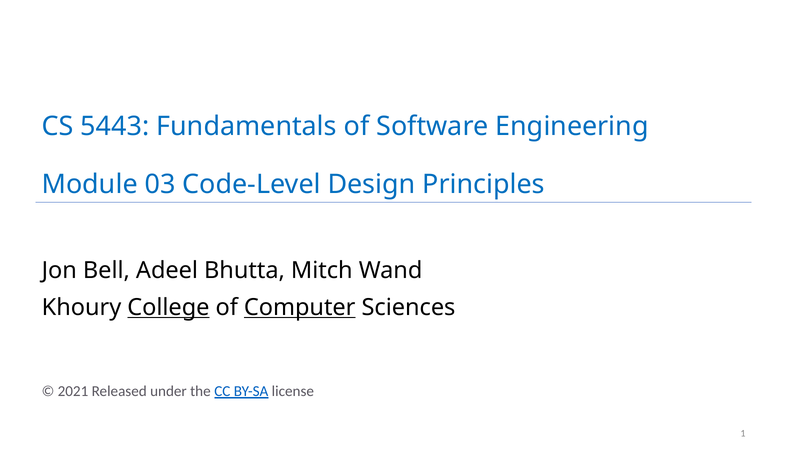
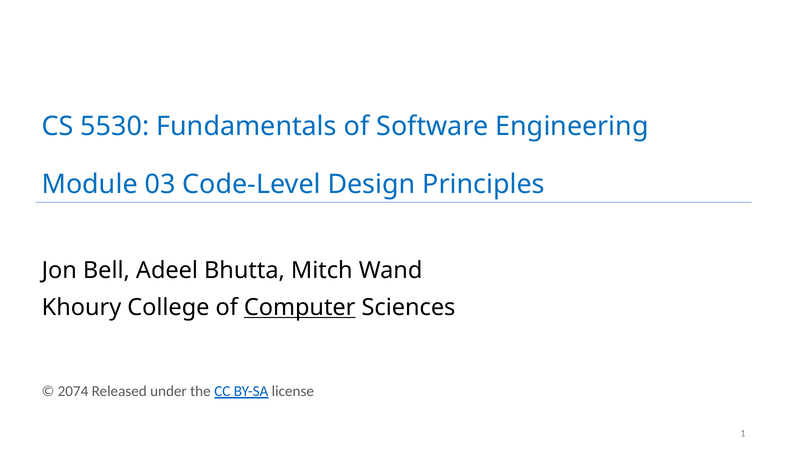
5443: 5443 -> 5530
College underline: present -> none
2021: 2021 -> 2074
